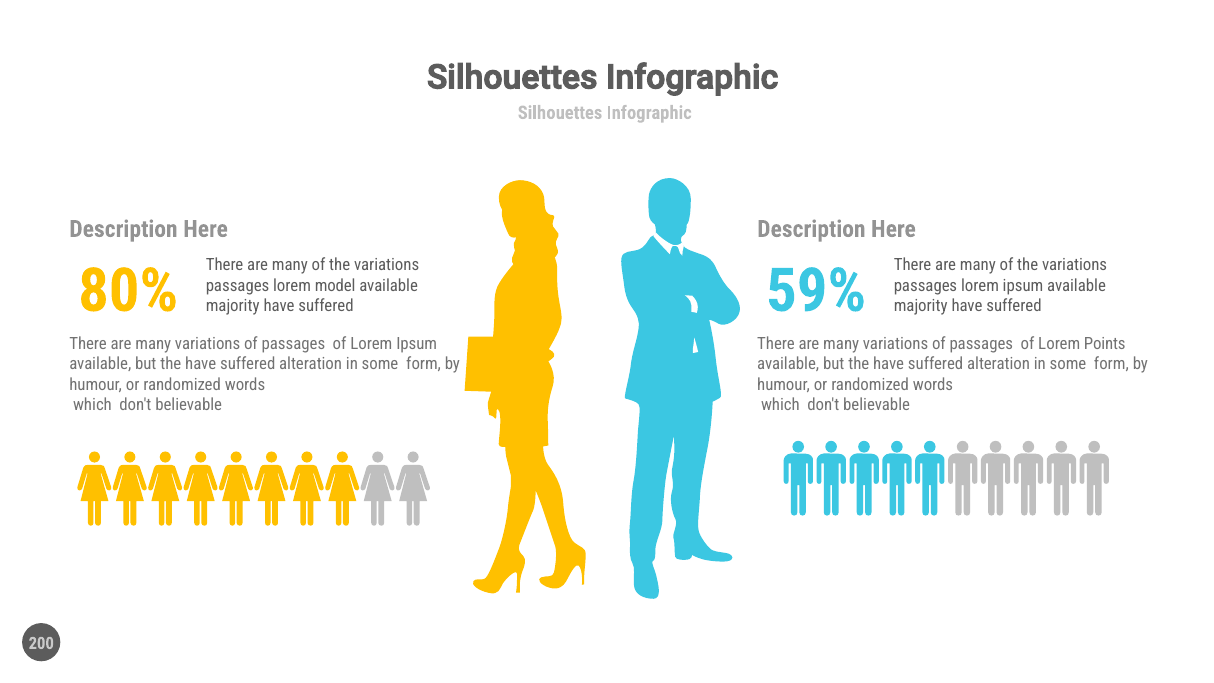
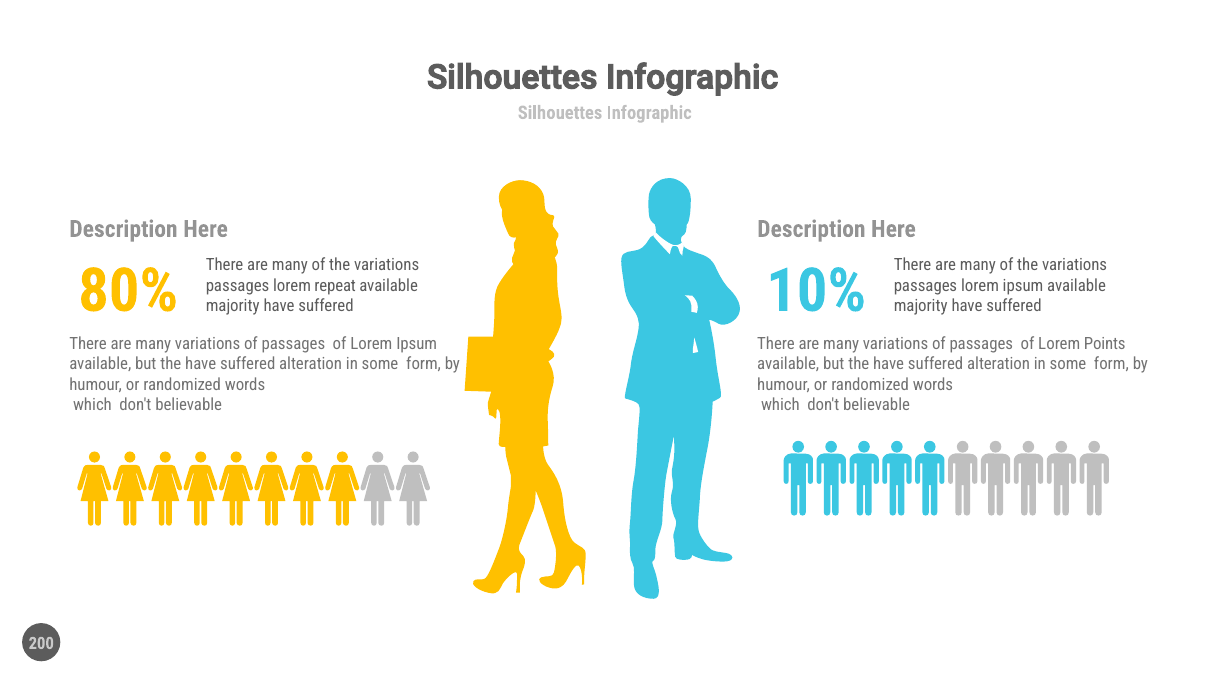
59%: 59% -> 10%
model: model -> repeat
